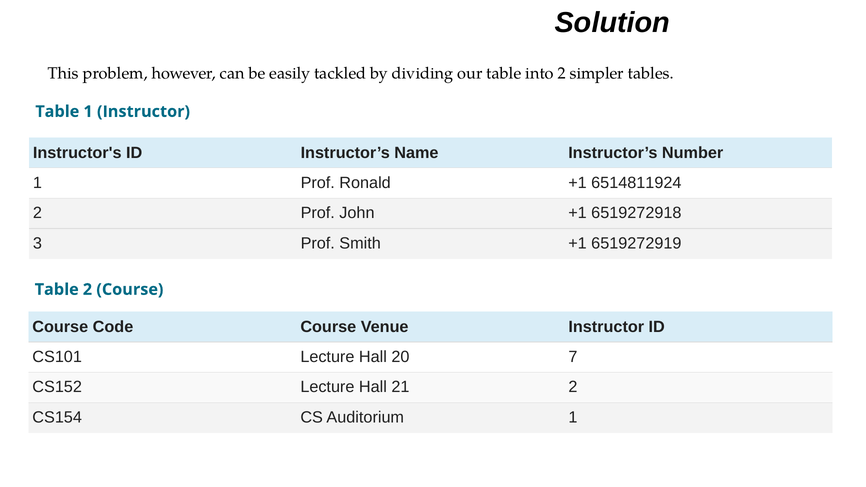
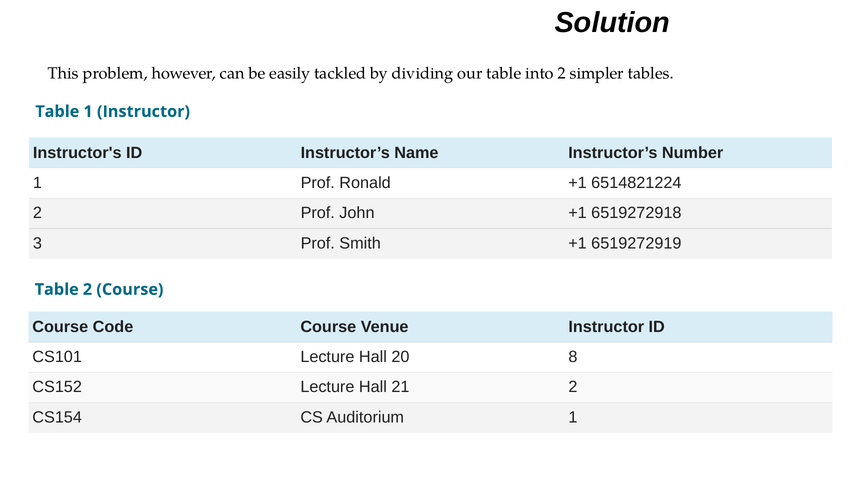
6514811924: 6514811924 -> 6514821224
7: 7 -> 8
